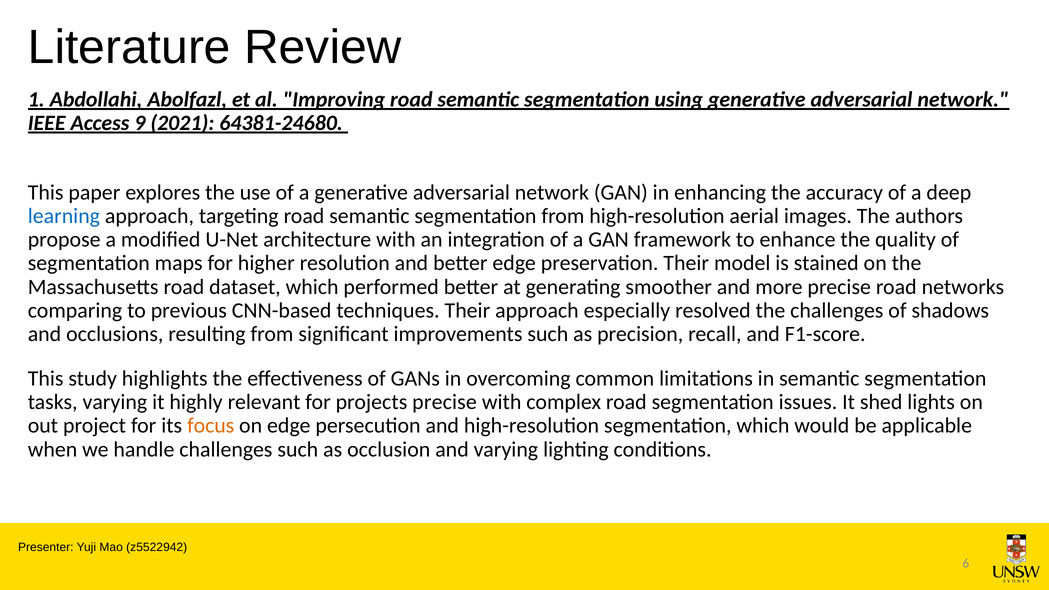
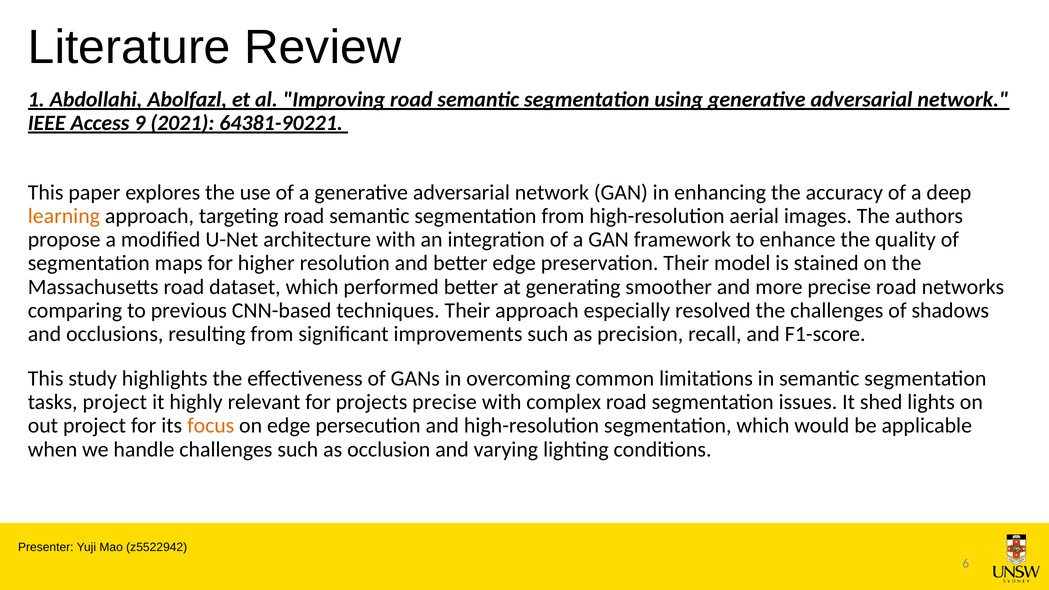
64381-24680: 64381-24680 -> 64381-90221
learning colour: blue -> orange
tasks varying: varying -> project
